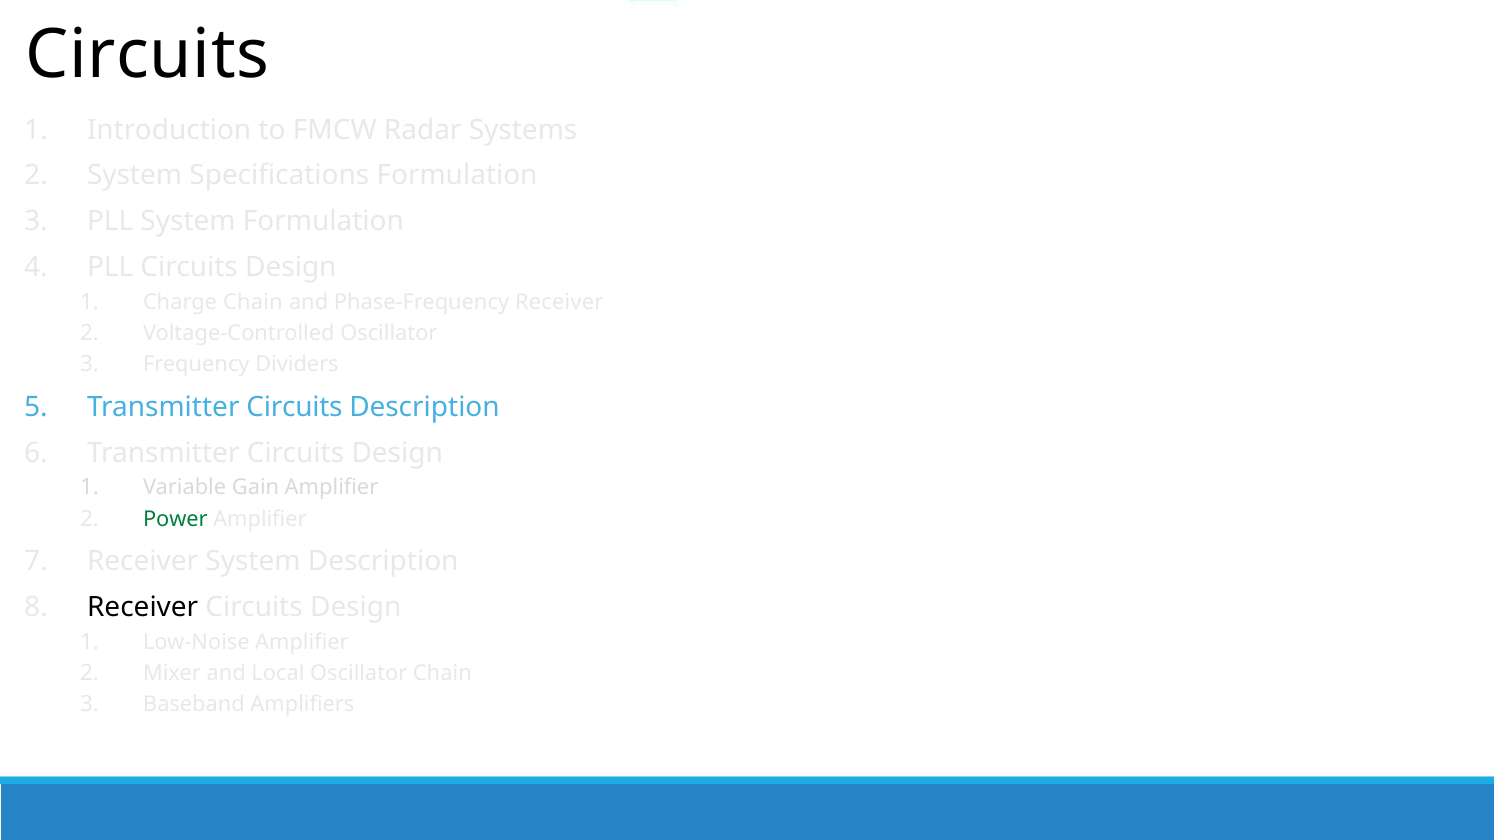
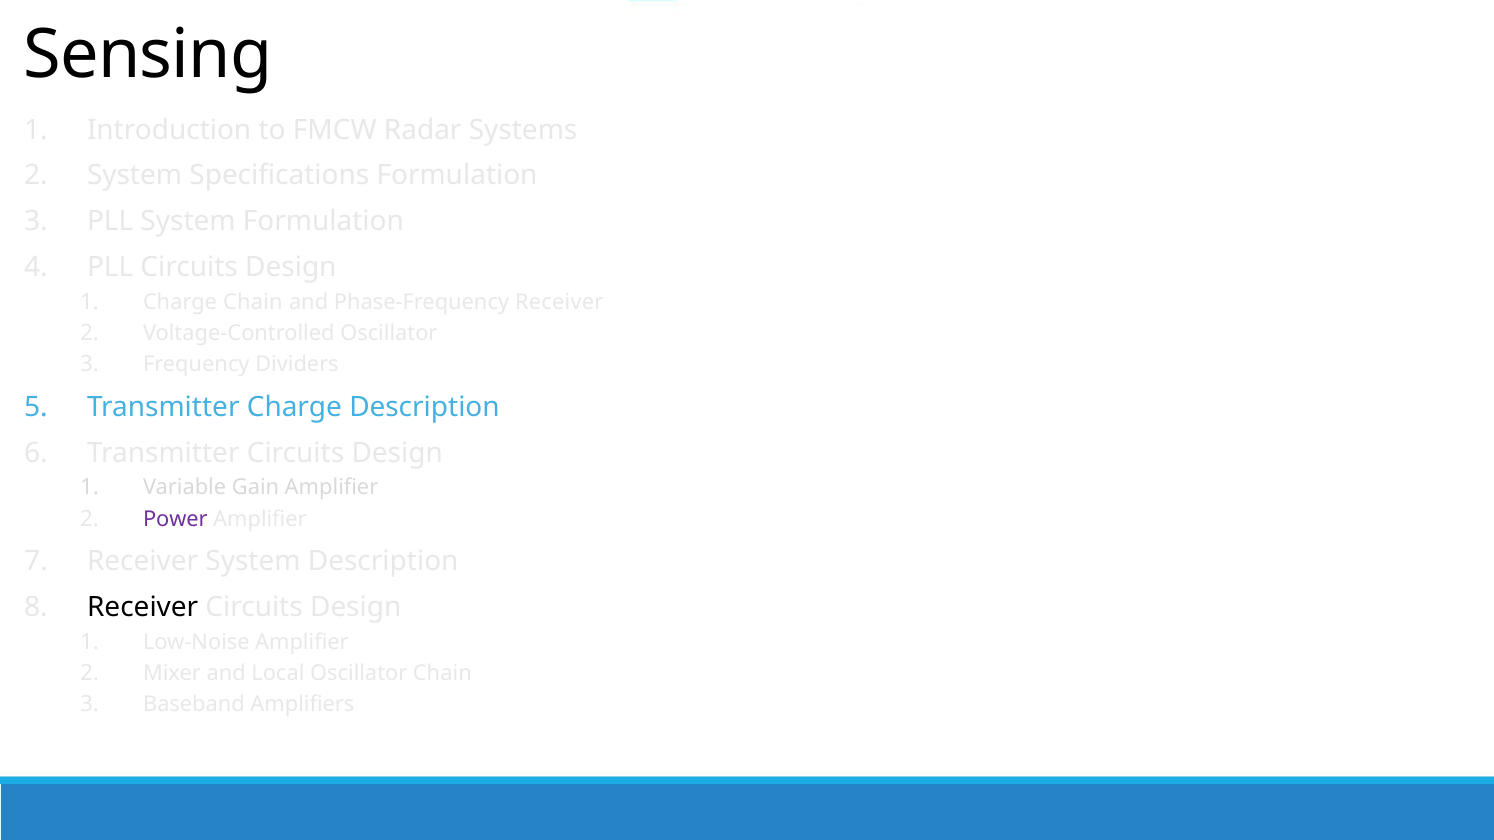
Circuits at (147, 55): Circuits -> Sensing
Circuits at (295, 407): Circuits -> Charge
Power colour: green -> purple
